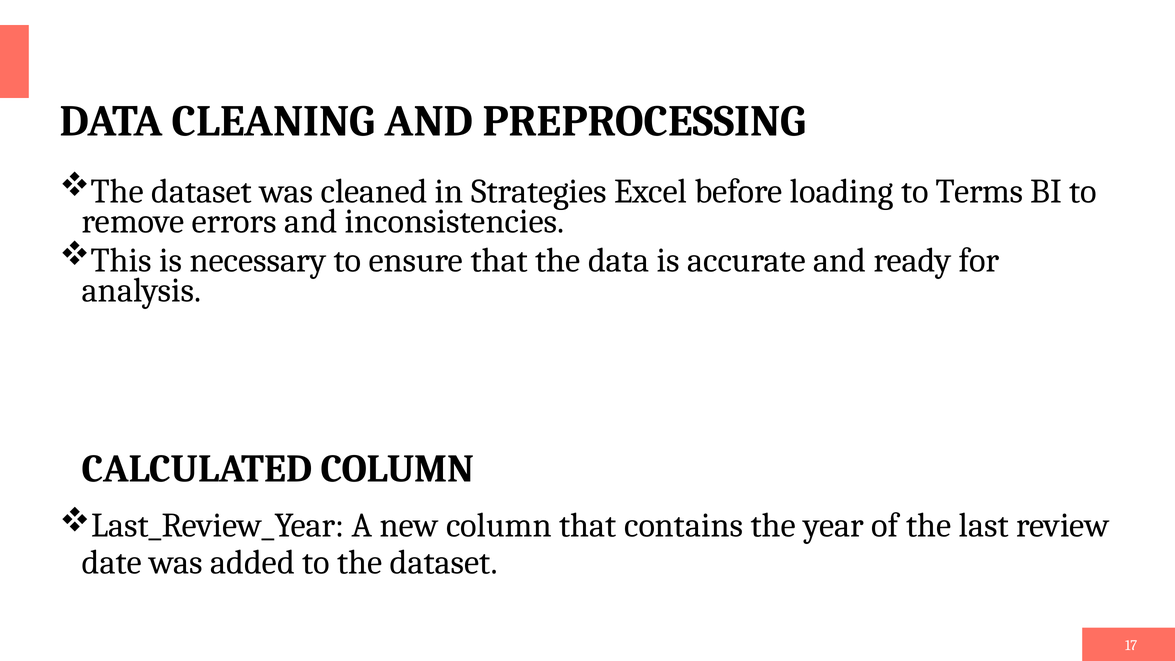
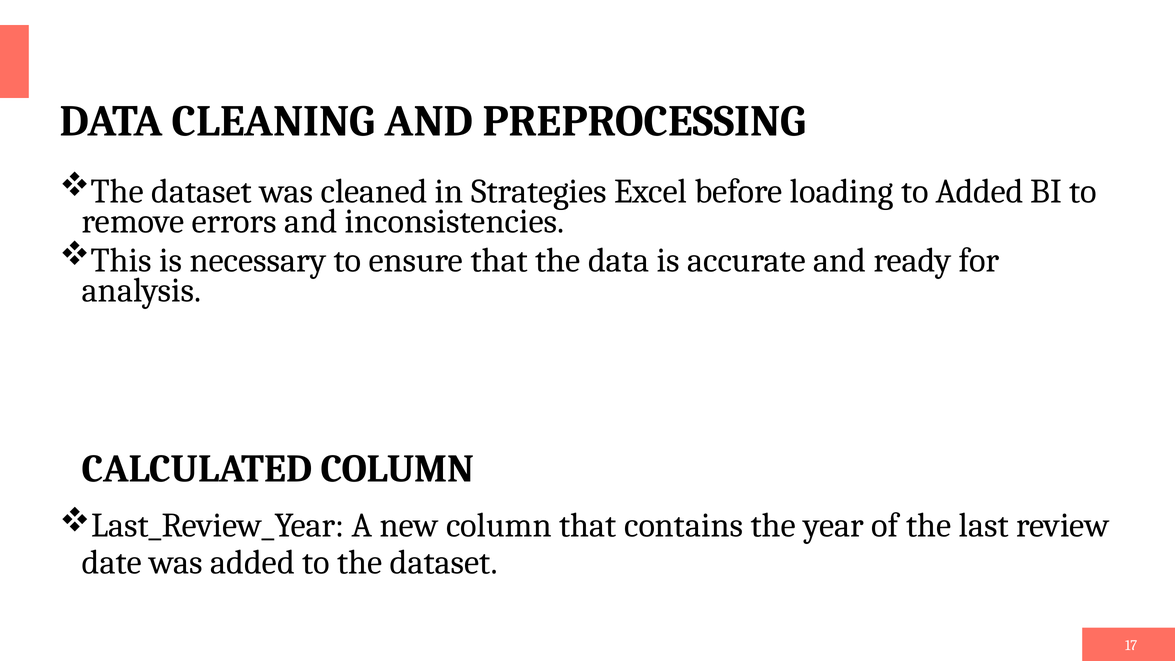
to Terms: Terms -> Added
